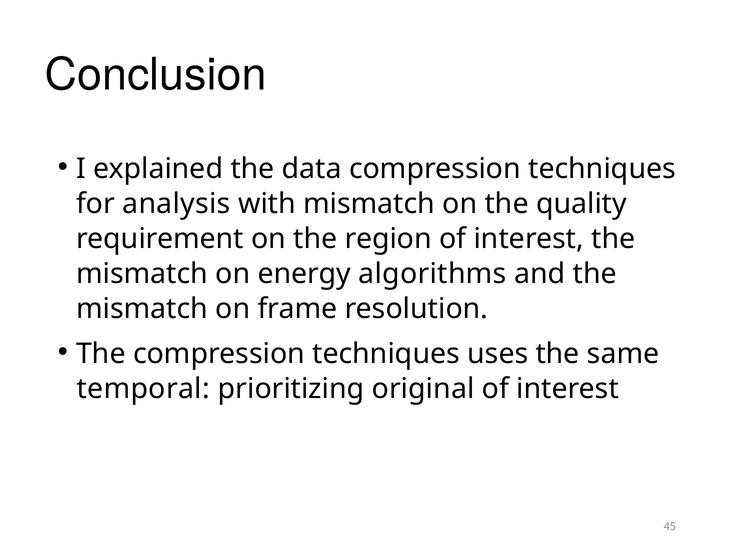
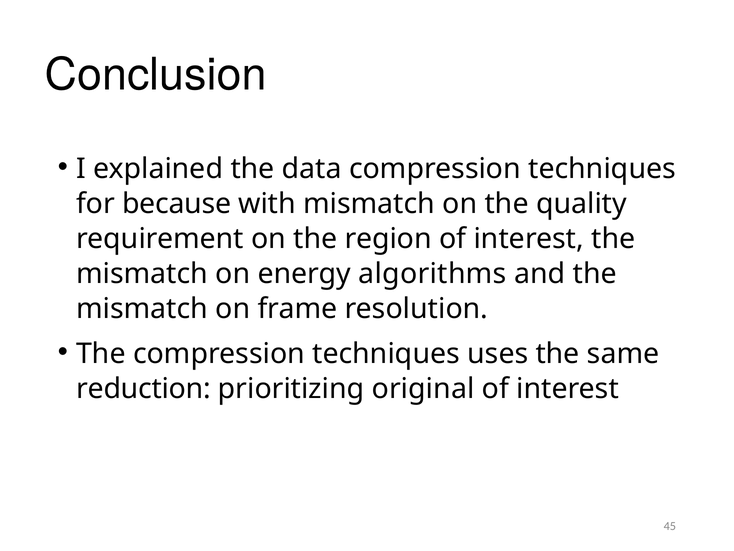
analysis: analysis -> because
temporal: temporal -> reduction
